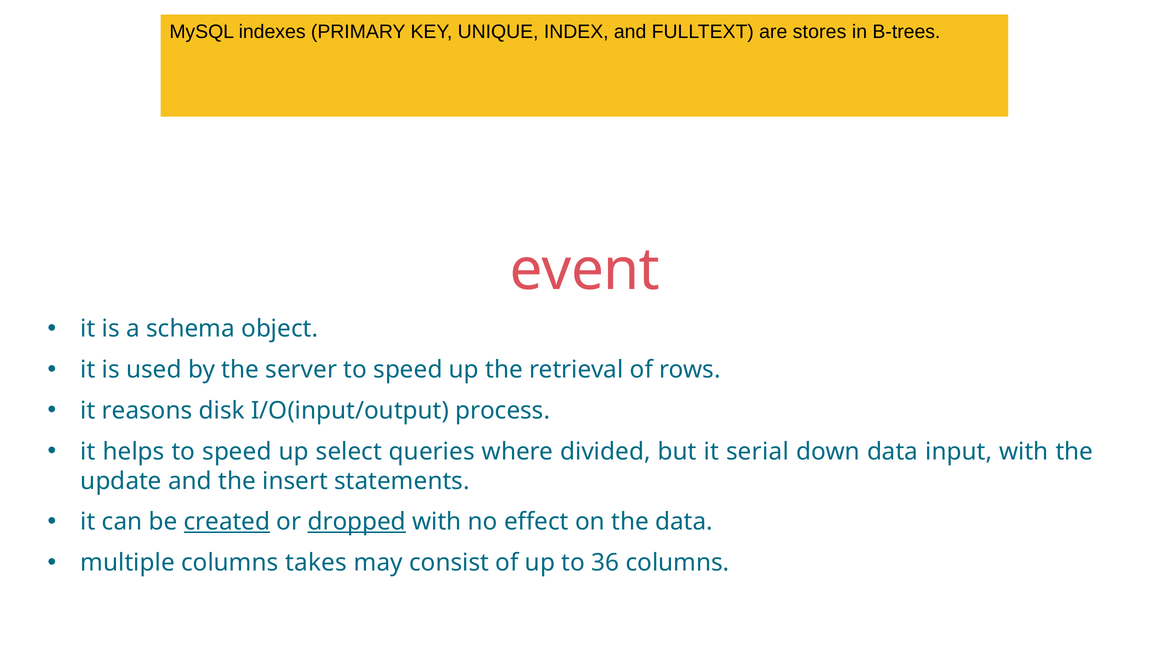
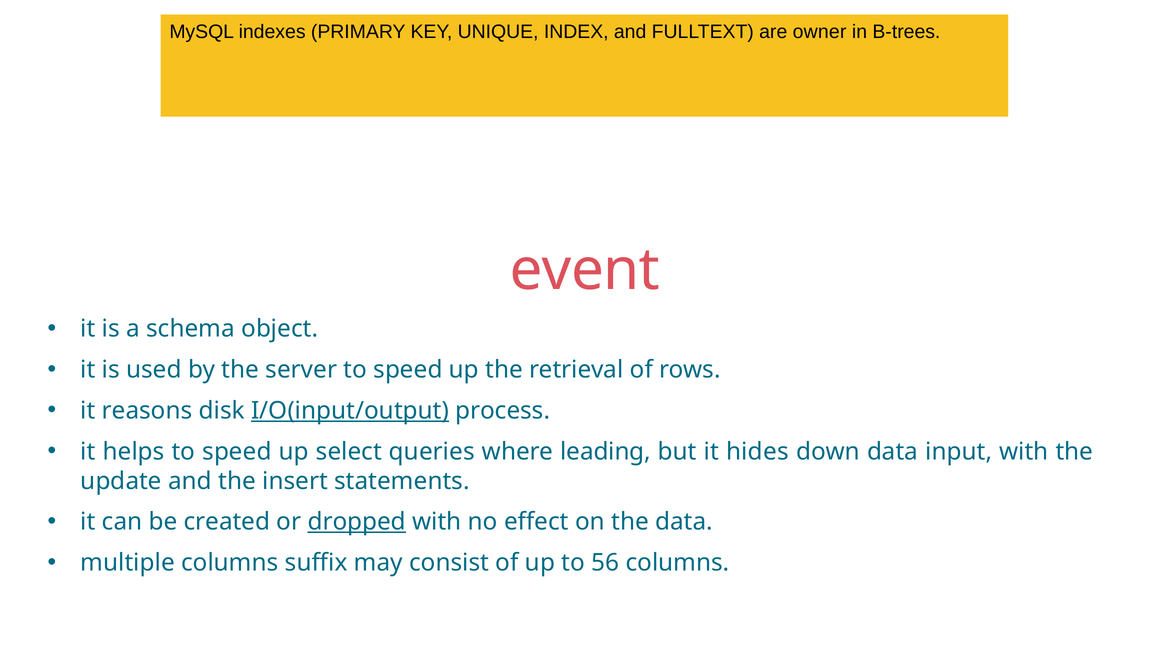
stores: stores -> owner
I/O(input/output underline: none -> present
divided: divided -> leading
serial: serial -> hides
created at (227, 522) underline: present -> none
takes: takes -> suffix
36: 36 -> 56
